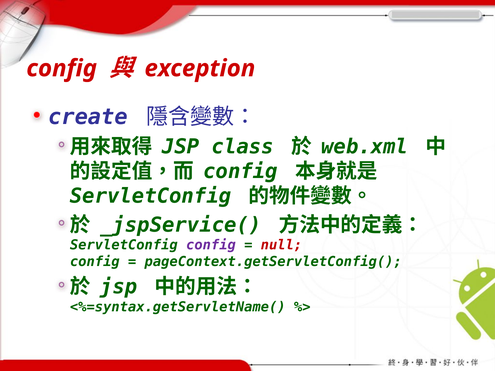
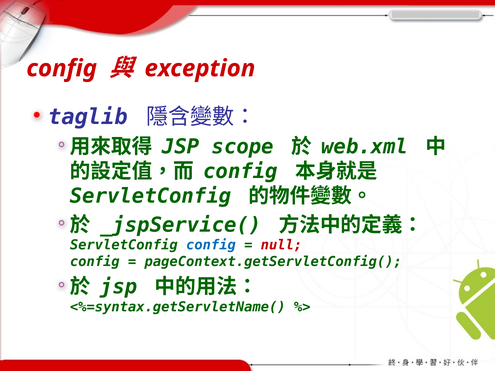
create: create -> taglib
class: class -> scope
config at (211, 245) colour: purple -> blue
